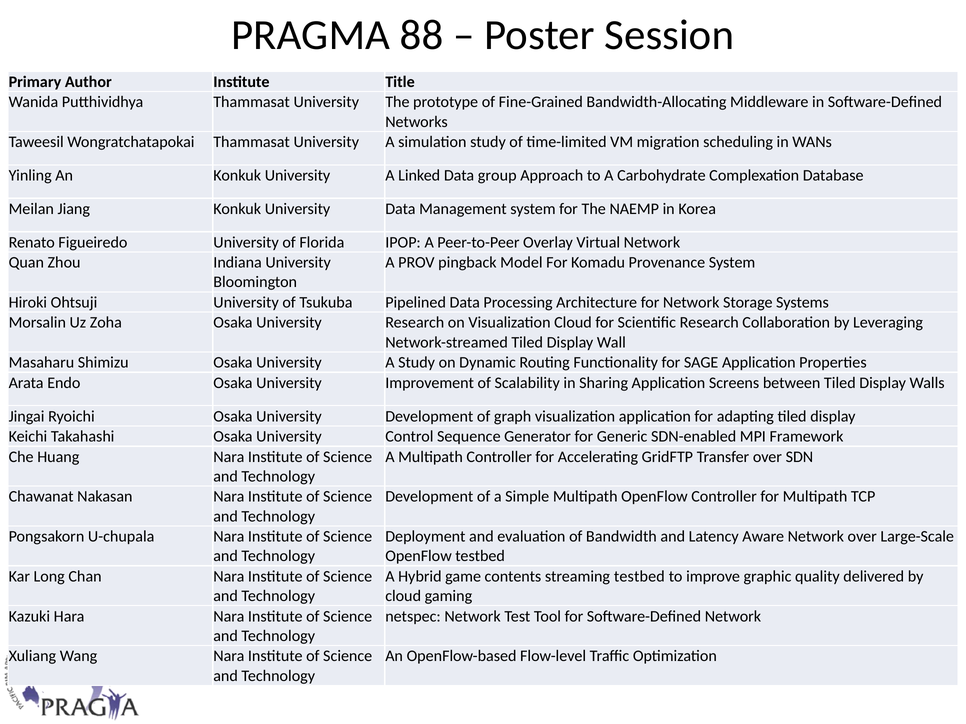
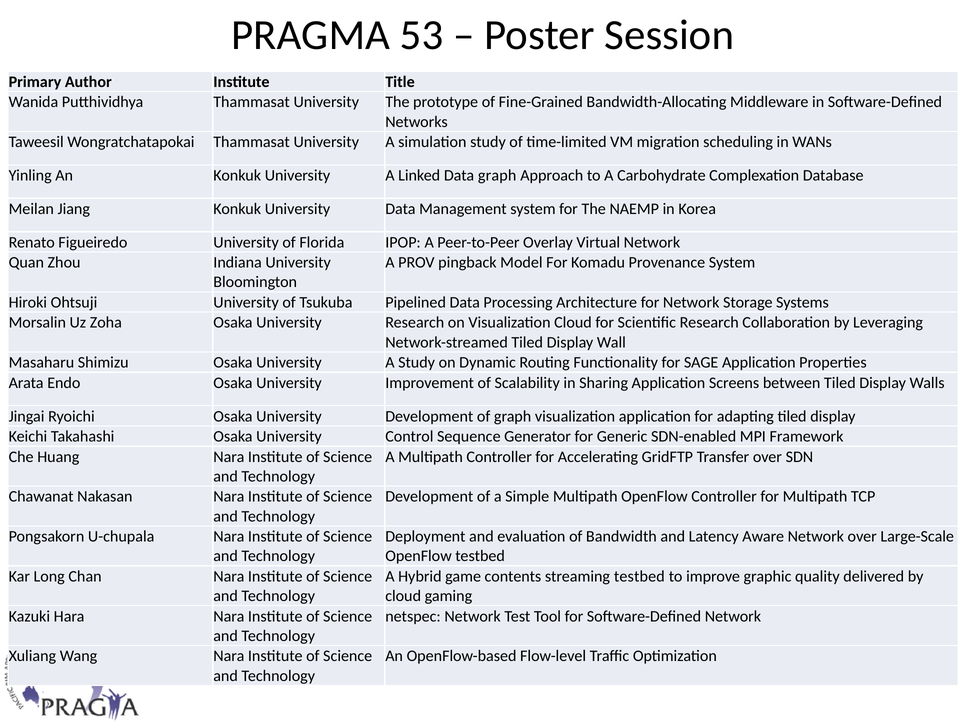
88: 88 -> 53
Data group: group -> graph
